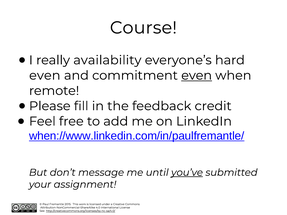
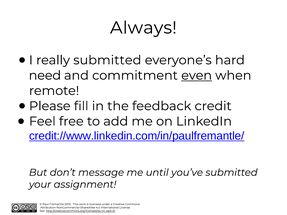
Course: Course -> Always
really availability: availability -> submitted
even at (45, 76): even -> need
when://www.linkedin.com/in/paulfremantle/: when://www.linkedin.com/in/paulfremantle/ -> credit://www.linkedin.com/in/paulfremantle/
you’ve underline: present -> none
